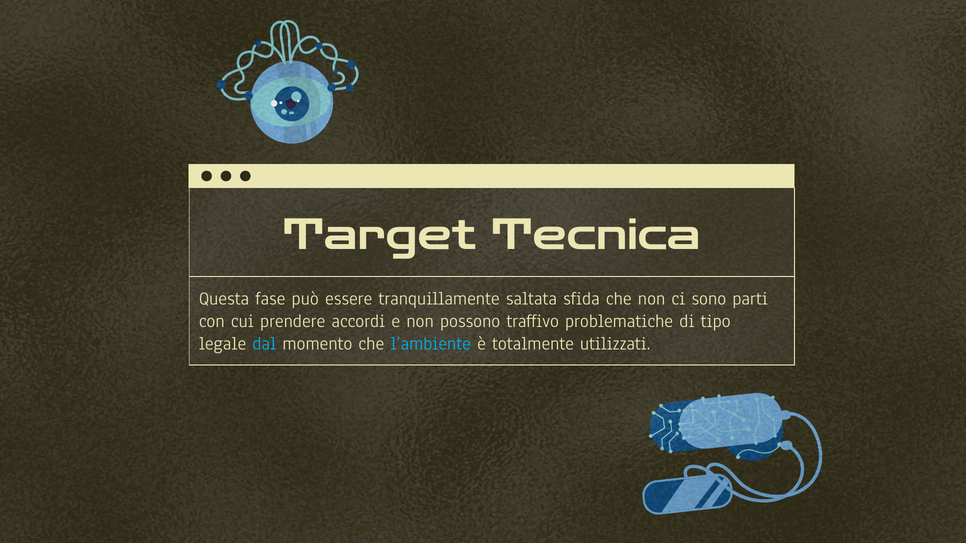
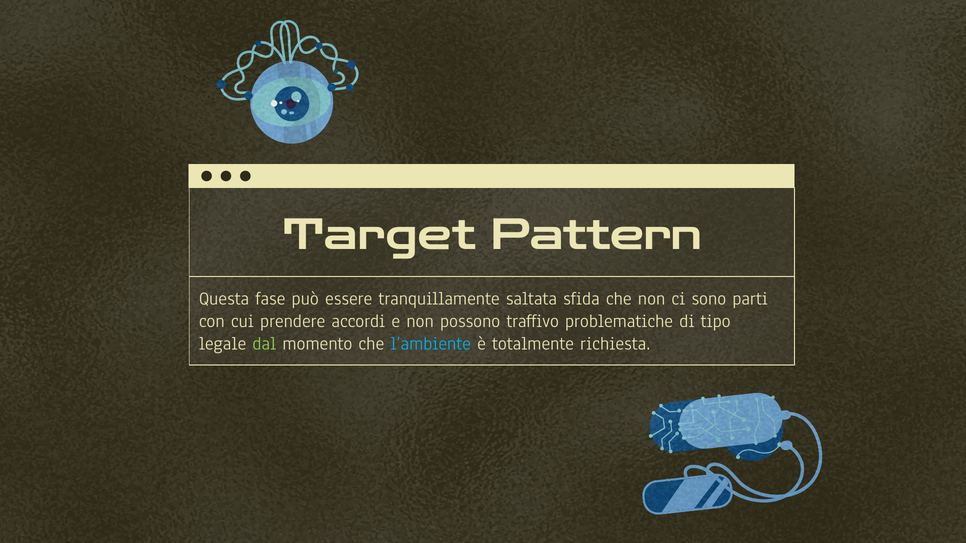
Tecnica: Tecnica -> Pattern
dal colour: light blue -> light green
utilizzati: utilizzati -> richiesta
